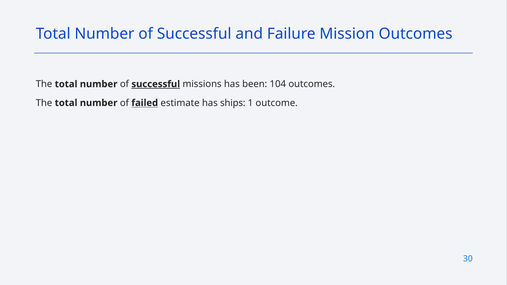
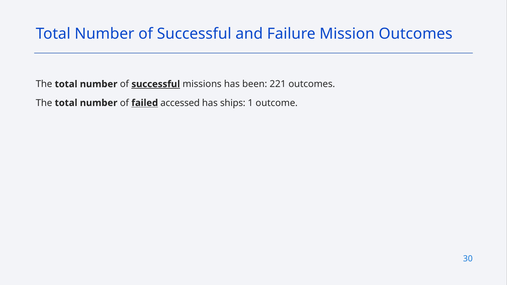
104: 104 -> 221
estimate: estimate -> accessed
